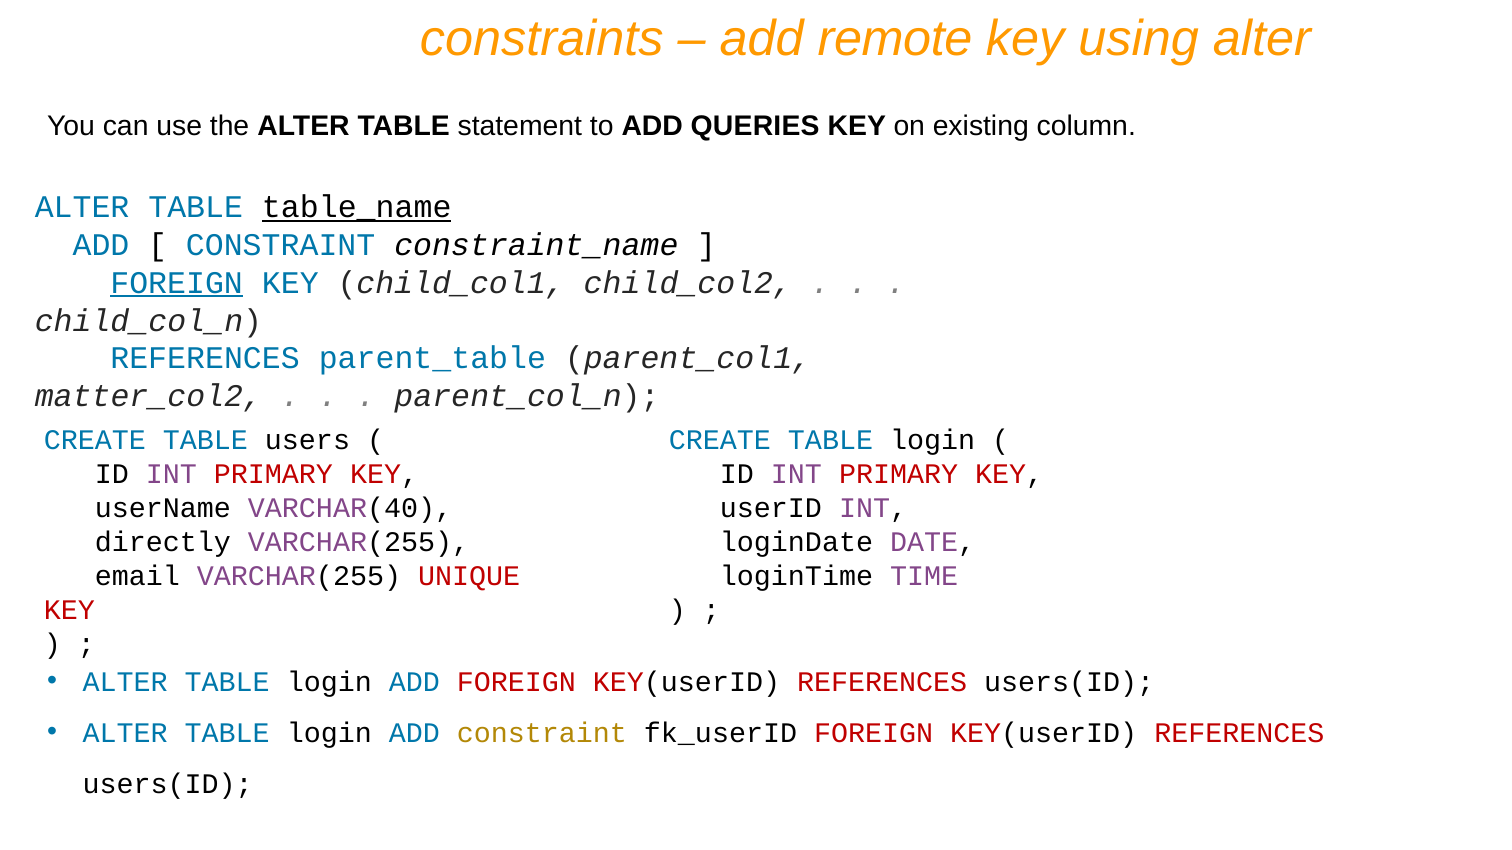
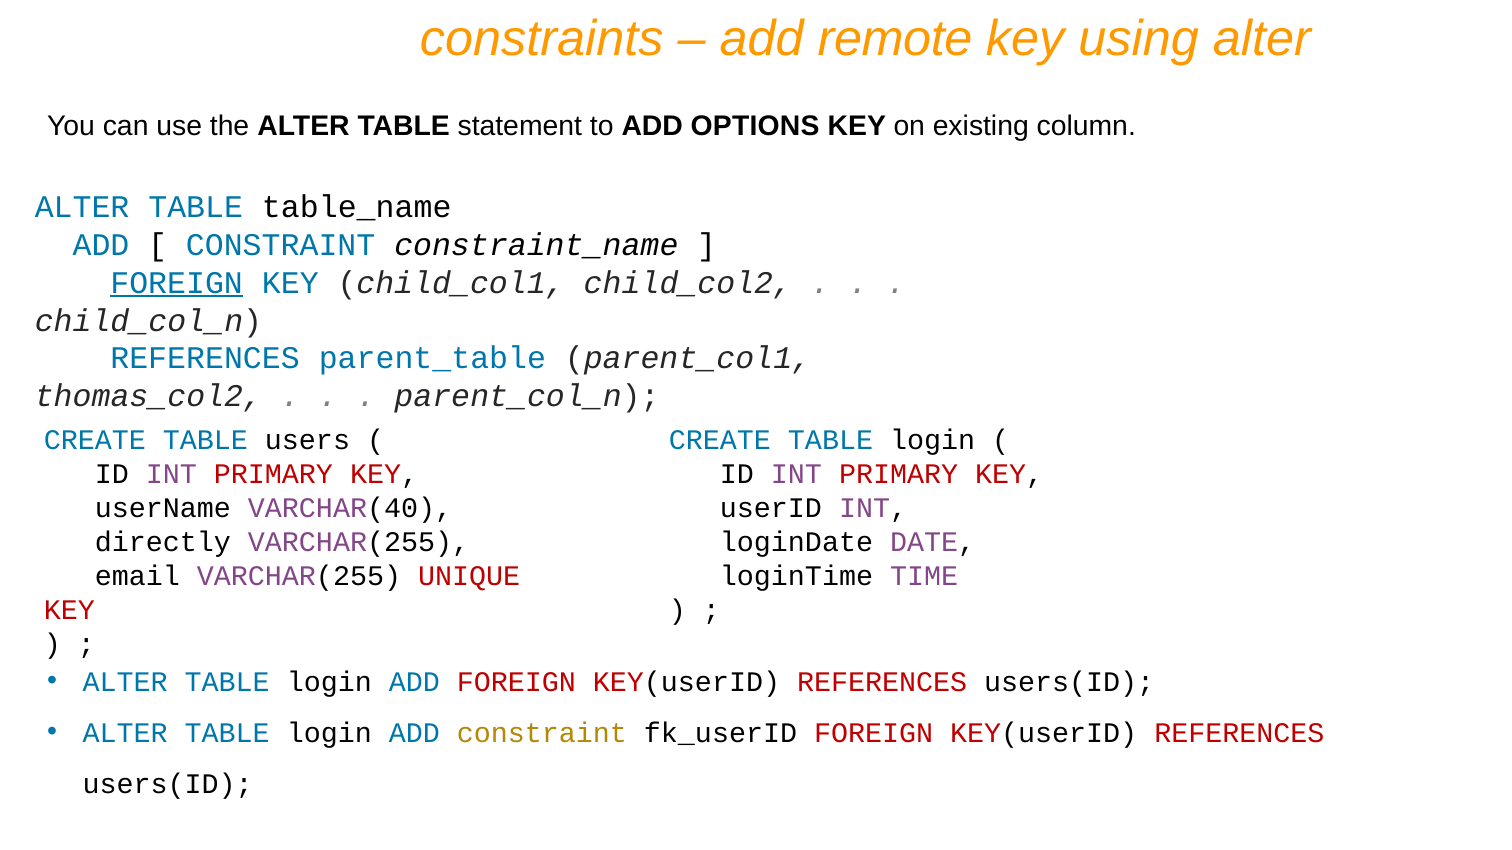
QUERIES: QUERIES -> OPTIONS
table_name underline: present -> none
matter_col2: matter_col2 -> thomas_col2
